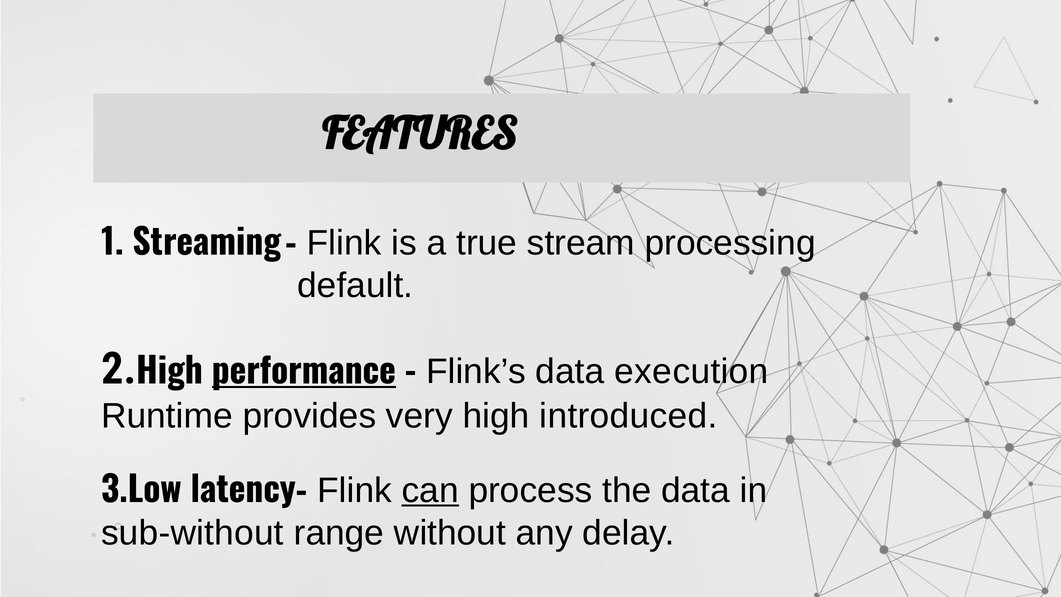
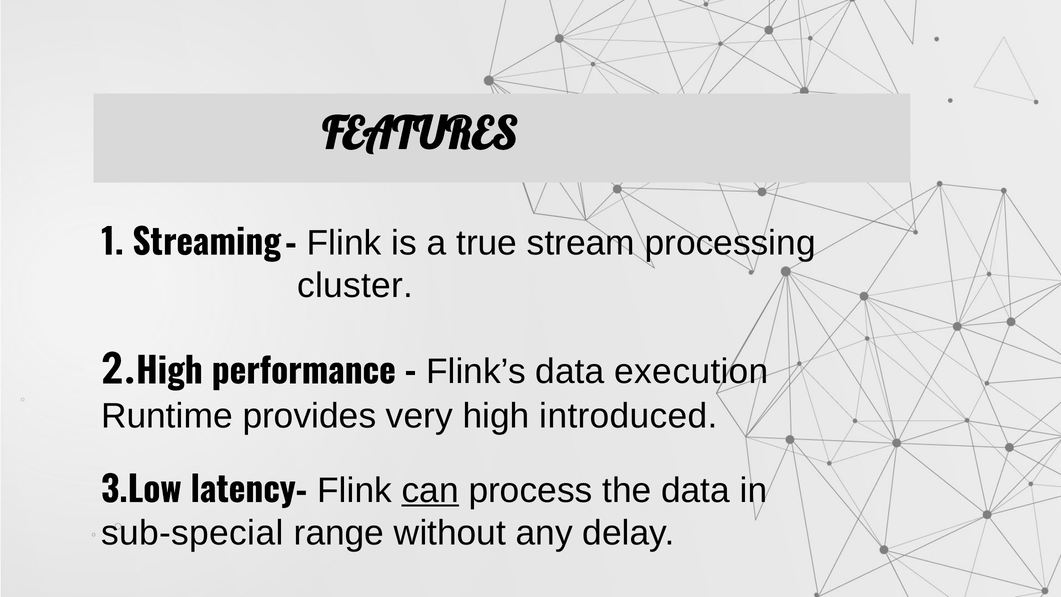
default: default -> cluster
performance underline: present -> none
sub-without: sub-without -> sub-special
